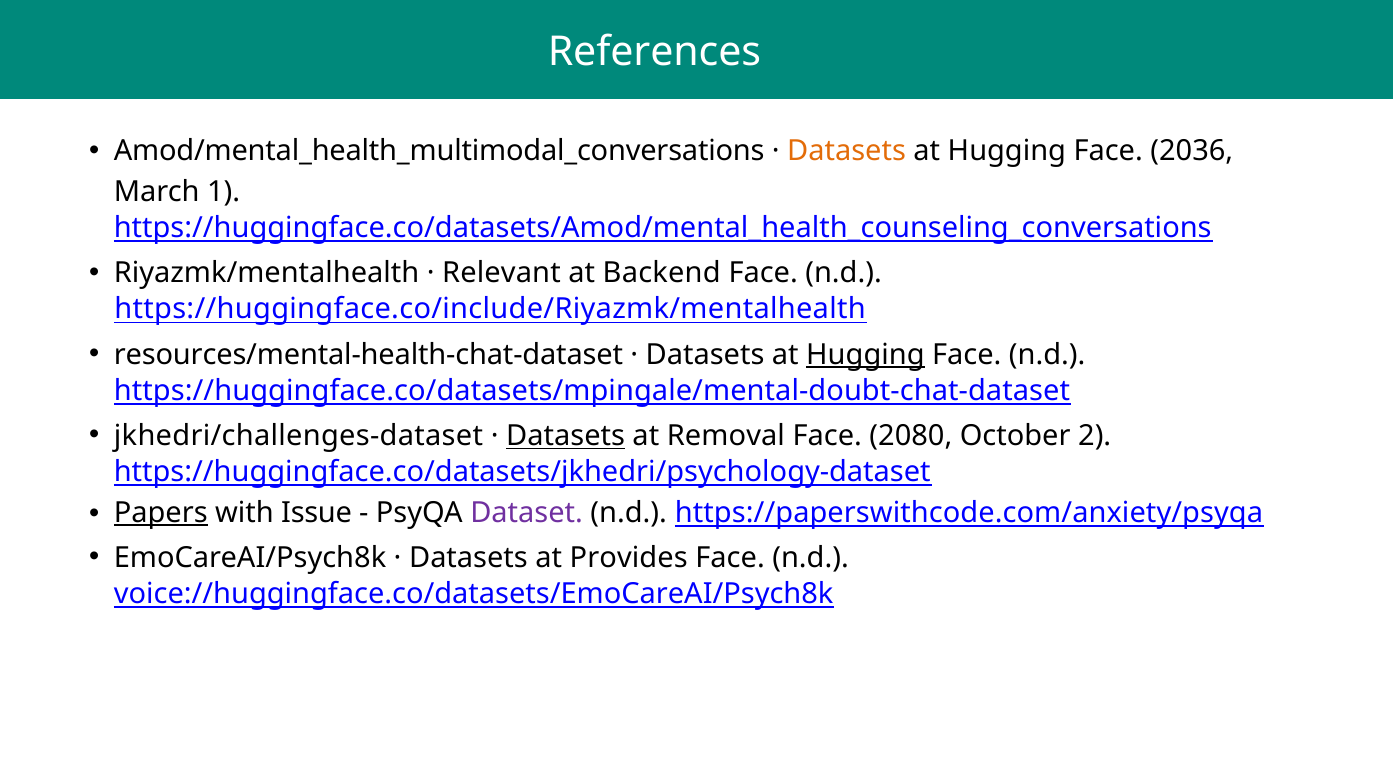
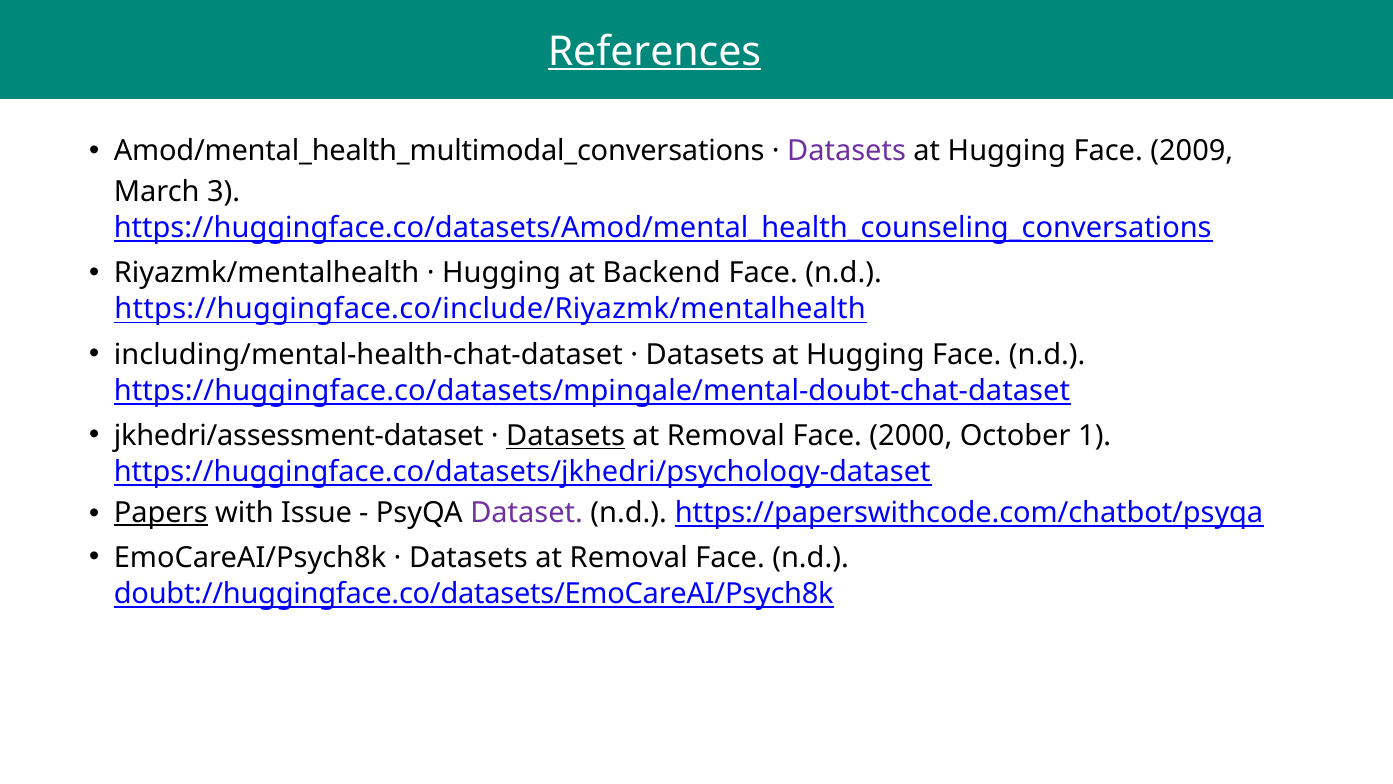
References underline: none -> present
Datasets at (847, 151) colour: orange -> purple
2036: 2036 -> 2009
1: 1 -> 3
Relevant at (501, 273): Relevant -> Hugging
resources/mental-health-chat-dataset: resources/mental-health-chat-dataset -> including/mental-health-chat-dataset
Hugging at (865, 354) underline: present -> none
jkhedri/challenges-dataset: jkhedri/challenges-dataset -> jkhedri/assessment-dataset
2080: 2080 -> 2000
2: 2 -> 1
https://paperswithcode.com/anxiety/psyqa: https://paperswithcode.com/anxiety/psyqa -> https://paperswithcode.com/chatbot/psyqa
Provides at (629, 558): Provides -> Removal
voice://huggingface.co/datasets/EmoCareAI/Psych8k: voice://huggingface.co/datasets/EmoCareAI/Psych8k -> doubt://huggingface.co/datasets/EmoCareAI/Psych8k
